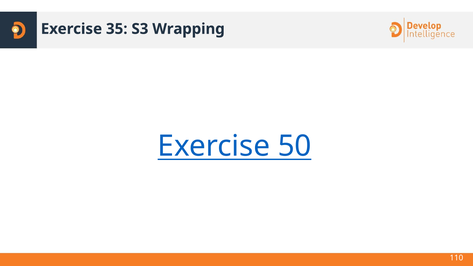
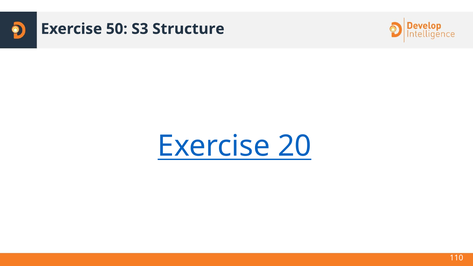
35: 35 -> 50
Wrapping: Wrapping -> Structure
50: 50 -> 20
